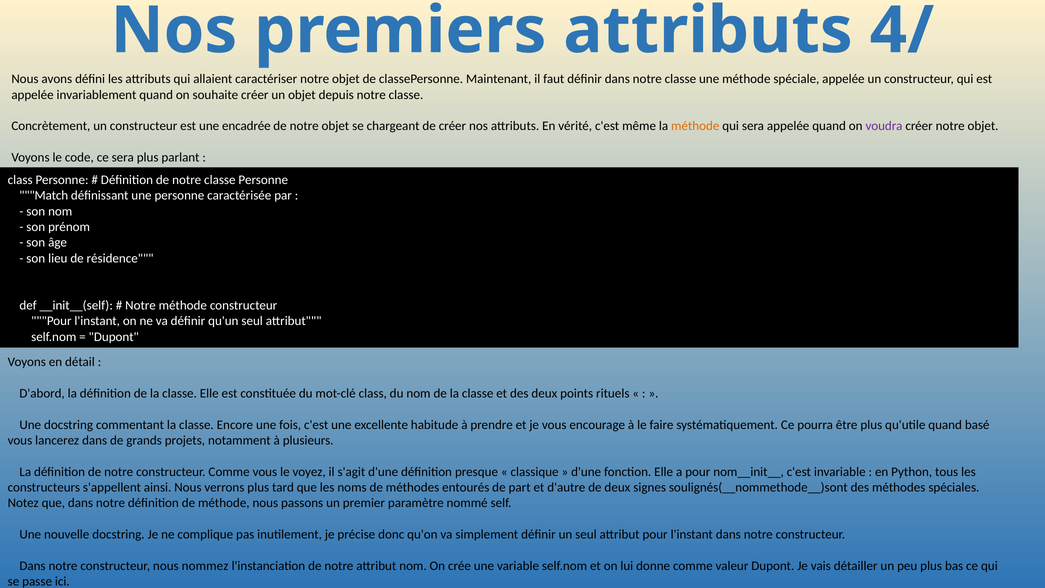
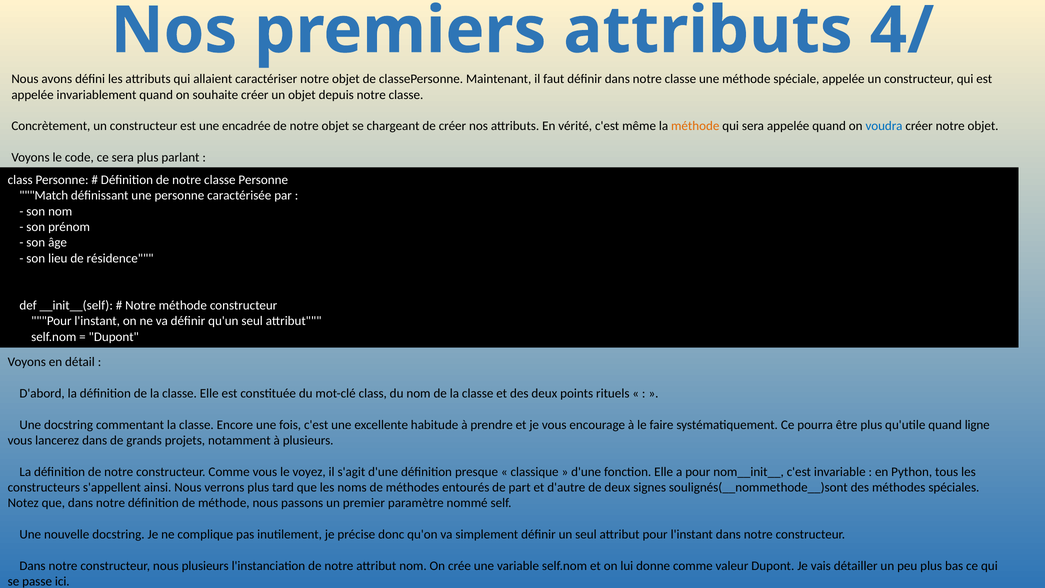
voudra colour: purple -> blue
basé: basé -> ligne
nous nommez: nommez -> plusieurs
